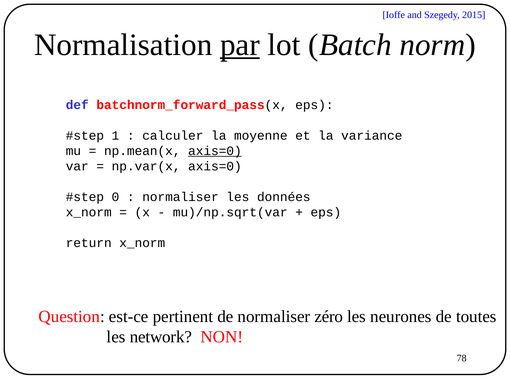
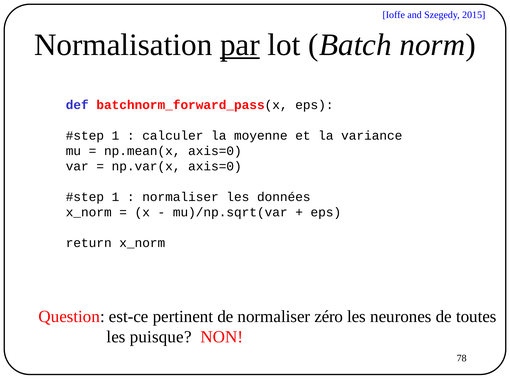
axis=0 at (215, 151) underline: present -> none
0 at (115, 197): 0 -> 1
network: network -> puisque
